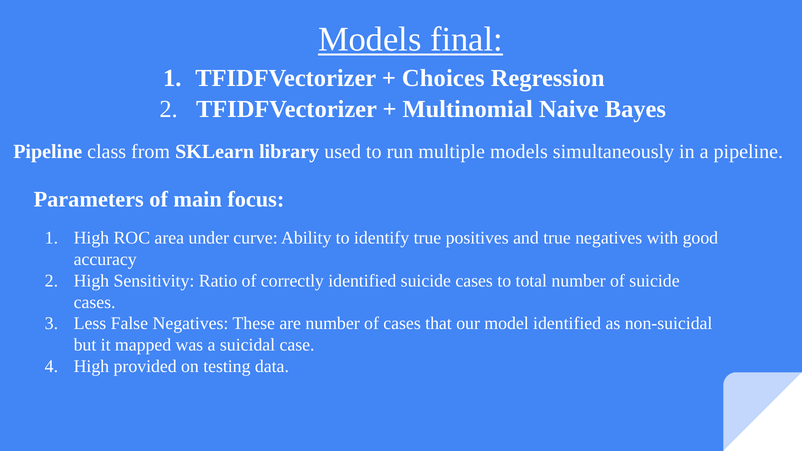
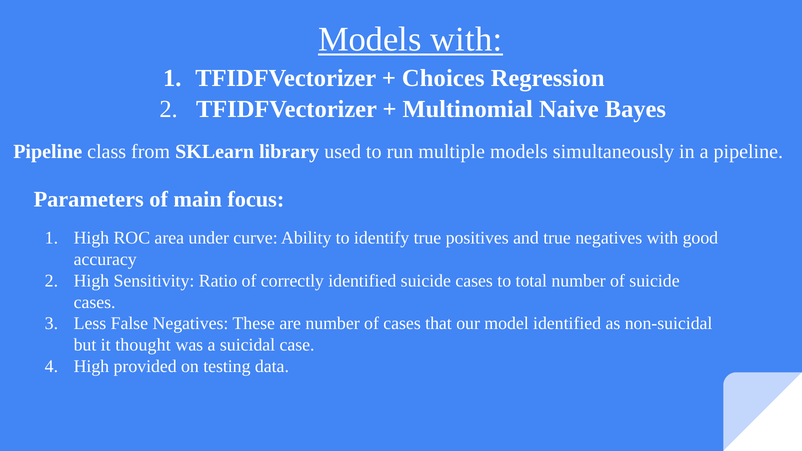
Models final: final -> with
mapped: mapped -> thought
